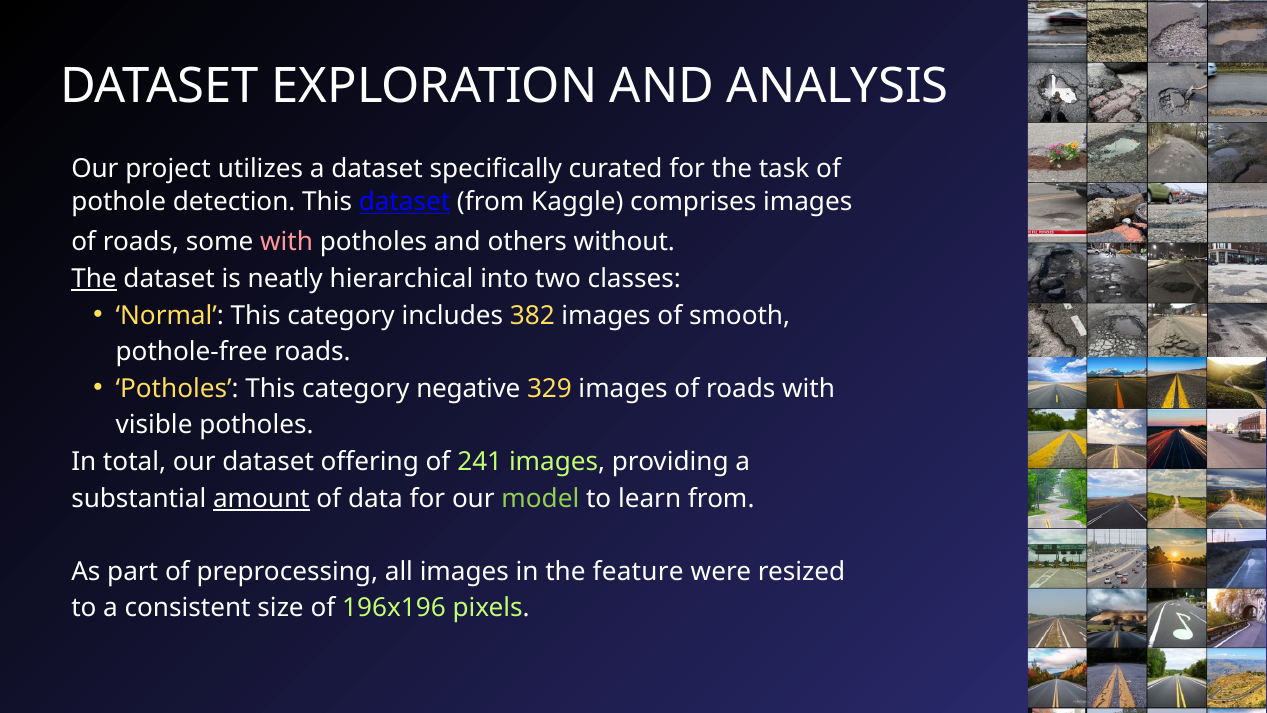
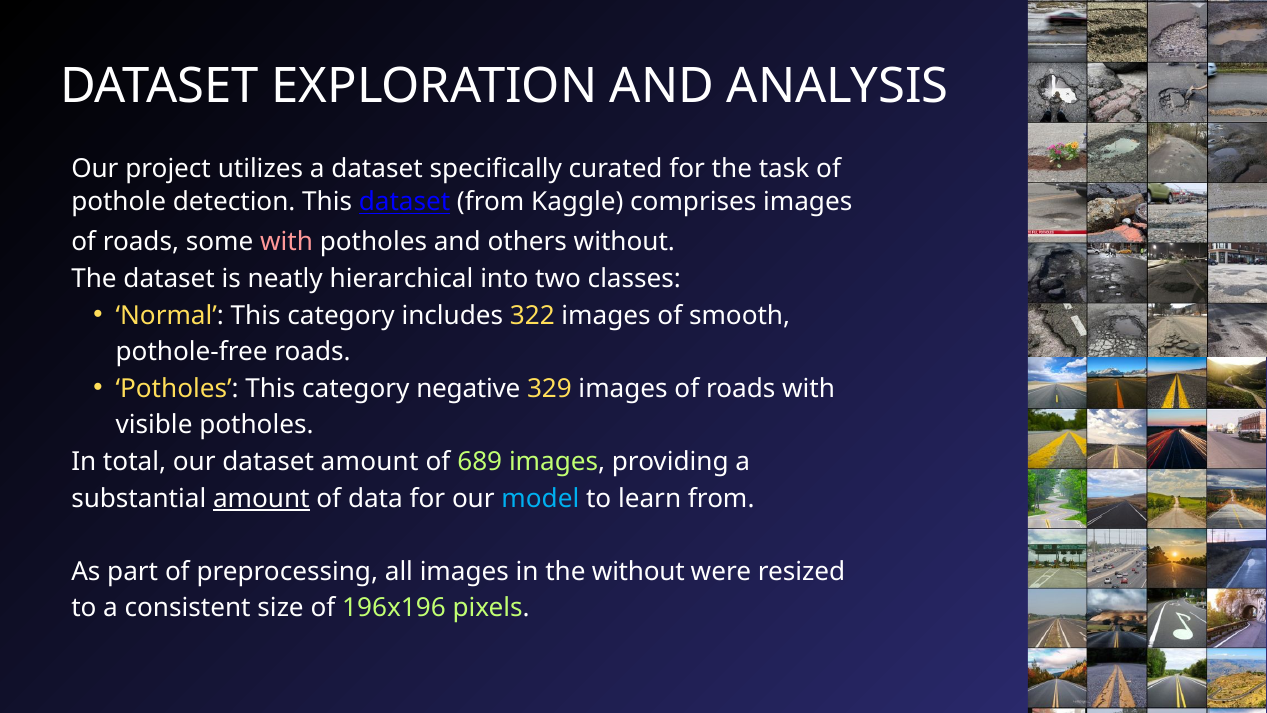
The at (94, 279) underline: present -> none
382: 382 -> 322
dataset offering: offering -> amount
241: 241 -> 689
model colour: light green -> light blue
the feature: feature -> without
